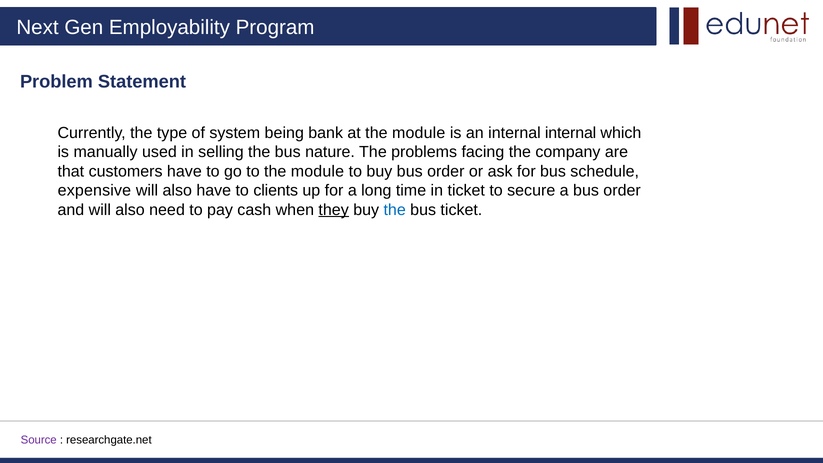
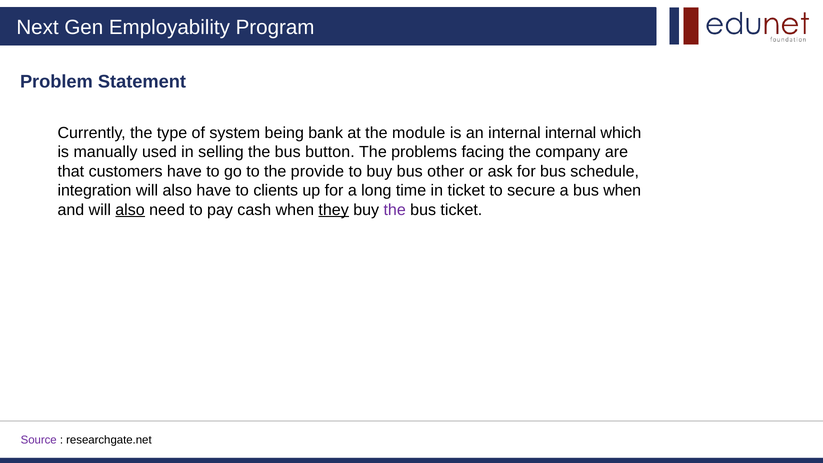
nature: nature -> button
to the module: module -> provide
buy bus order: order -> other
expensive: expensive -> integration
a bus order: order -> when
also at (130, 210) underline: none -> present
the at (395, 210) colour: blue -> purple
